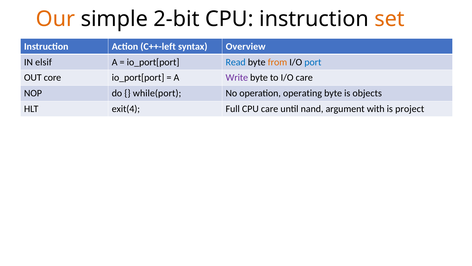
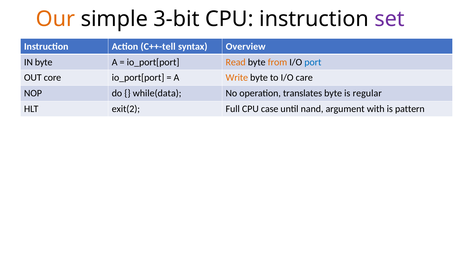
2-bit: 2-bit -> 3-bit
set colour: orange -> purple
C++-left: C++-left -> C++-tell
IN elsif: elsif -> byte
Read colour: blue -> orange
Write colour: purple -> orange
while(port: while(port -> while(data
operating: operating -> translates
objects: objects -> regular
exit(4: exit(4 -> exit(2
CPU care: care -> case
project: project -> pattern
